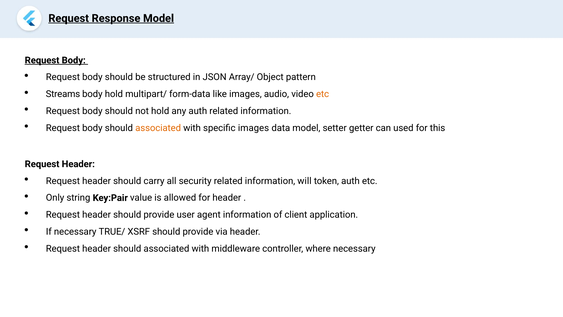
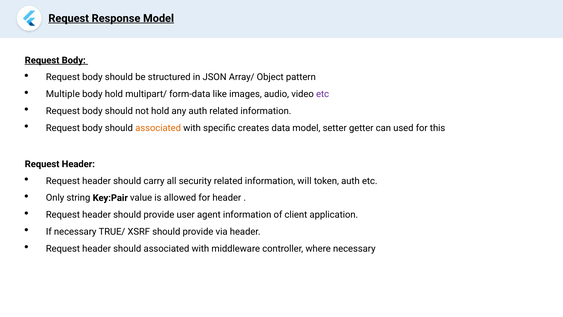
Streams: Streams -> Multiple
etc at (323, 94) colour: orange -> purple
specific images: images -> creates
